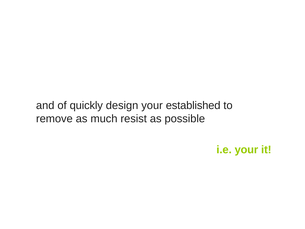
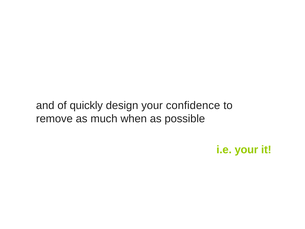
established: established -> confidence
resist: resist -> when
